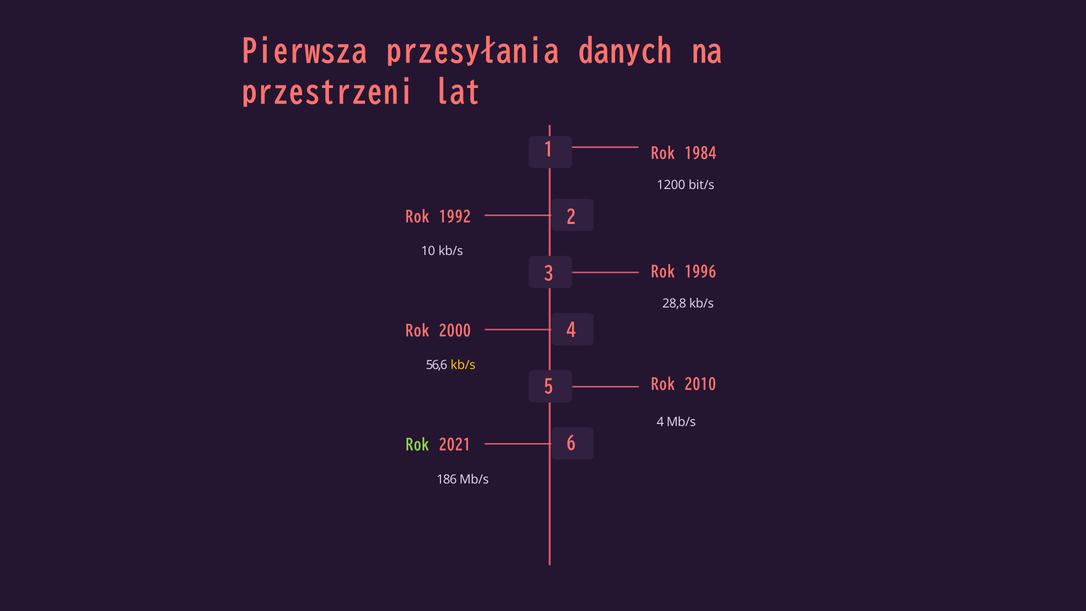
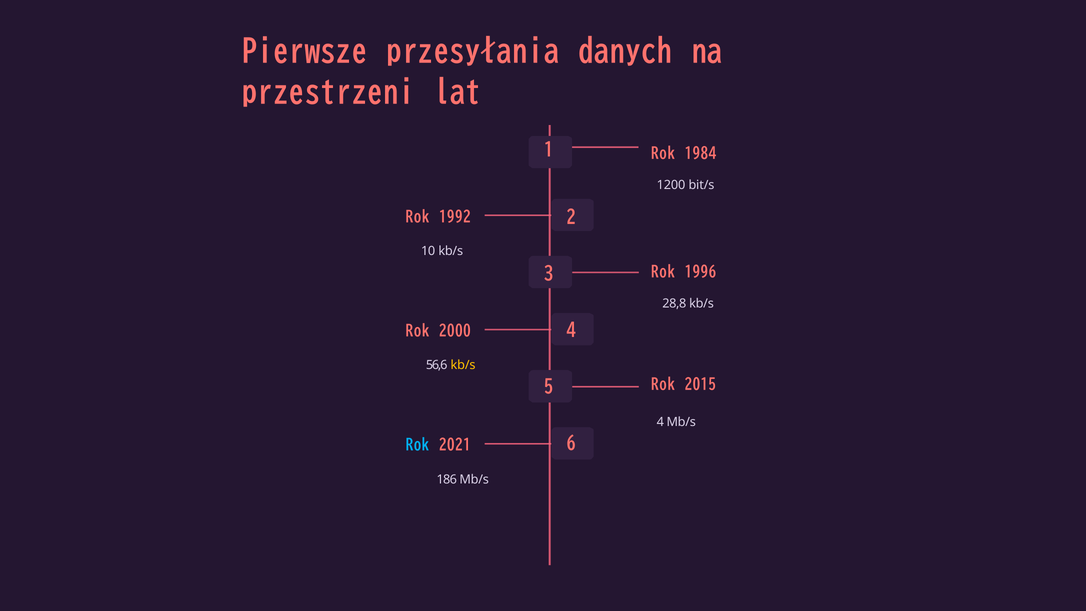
Pierwsza: Pierwsza -> Pierwsze
2010: 2010 -> 2015
Rok at (418, 445) colour: light green -> light blue
